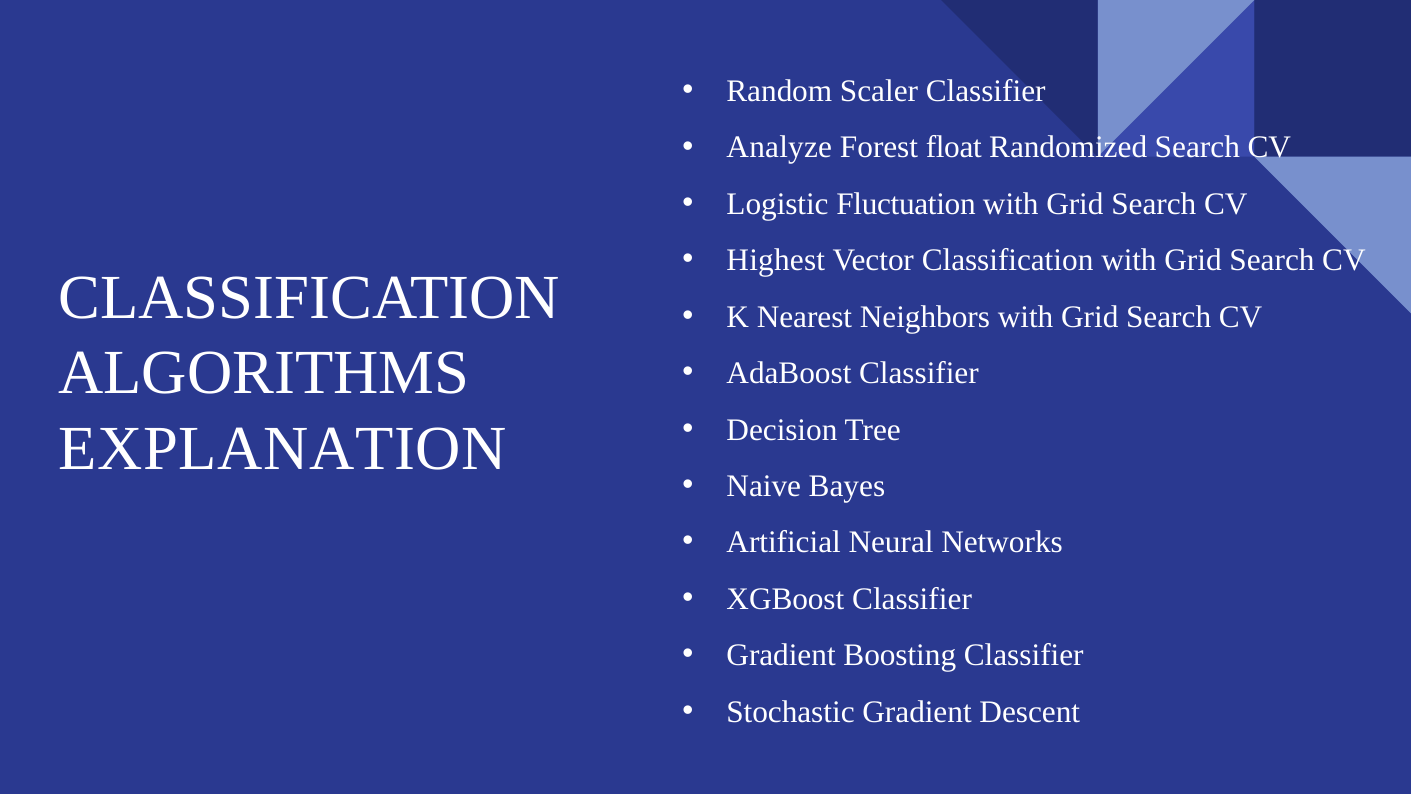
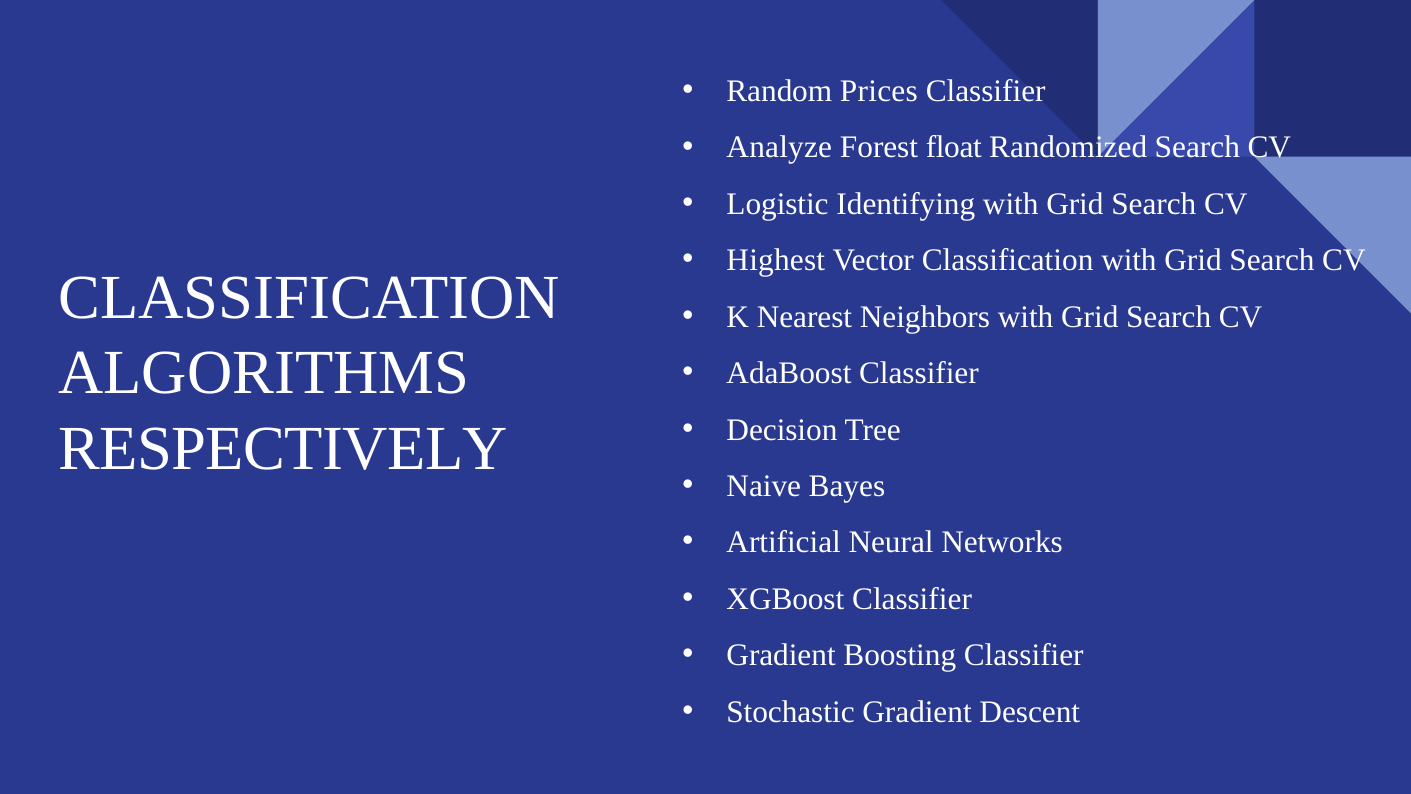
Scaler: Scaler -> Prices
Fluctuation: Fluctuation -> Identifying
EXPLANATION: EXPLANATION -> RESPECTIVELY
